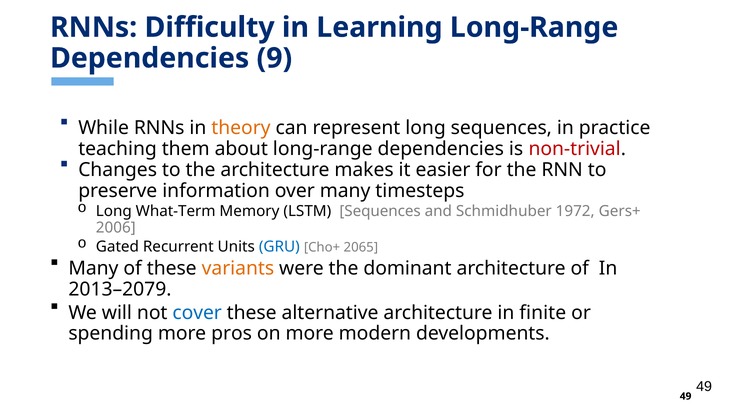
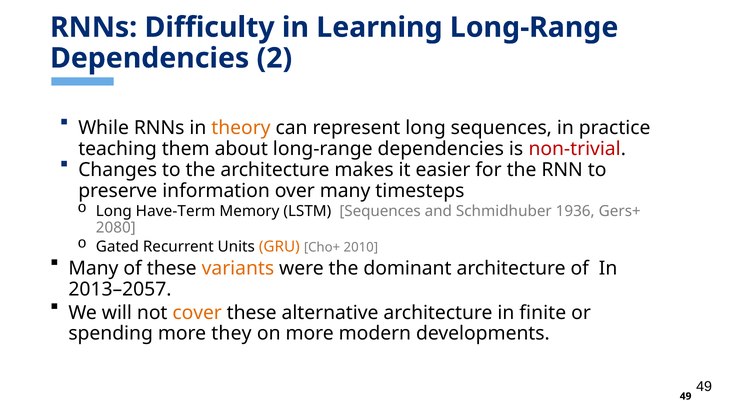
9: 9 -> 2
What-Term: What-Term -> Have-Term
1972: 1972 -> 1936
2006: 2006 -> 2080
GRU colour: blue -> orange
2065: 2065 -> 2010
2013–2079: 2013–2079 -> 2013–2057
cover colour: blue -> orange
pros: pros -> they
